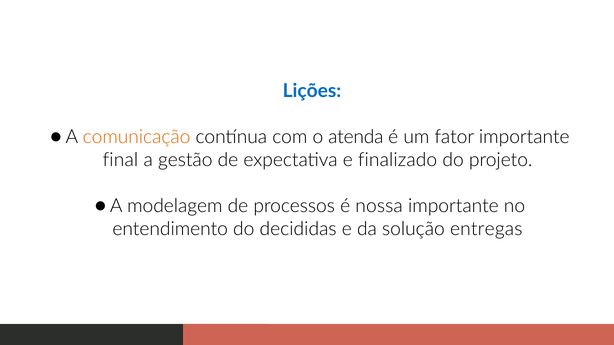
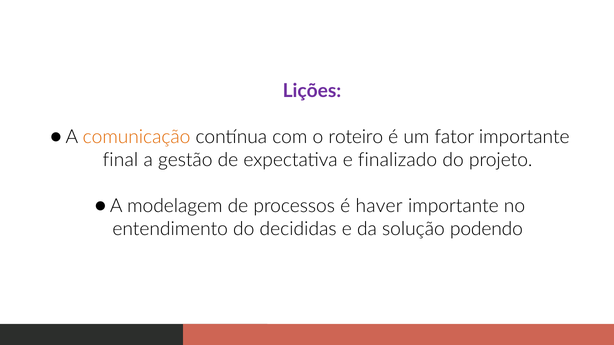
Lições colour: blue -> purple
atenda: atenda -> roteiro
nossa: nossa -> haver
entregas: entregas -> podendo
